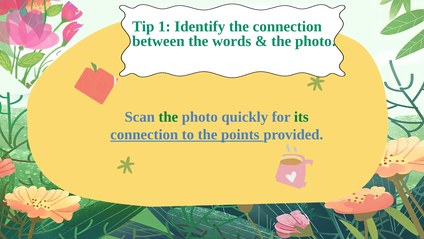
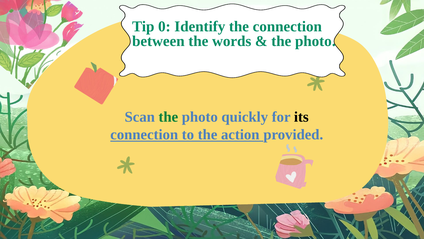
1: 1 -> 0
its colour: green -> black
points: points -> action
